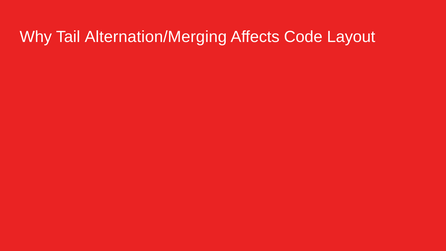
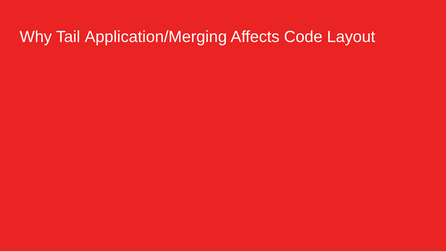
Alternation/Merging: Alternation/Merging -> Application/Merging
